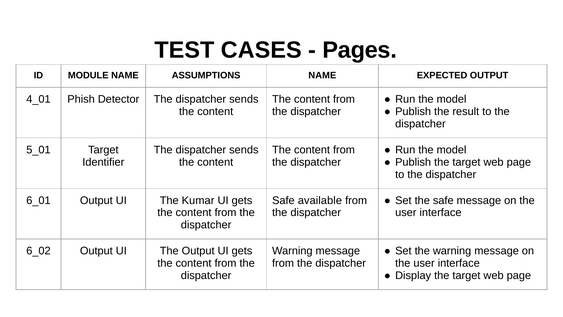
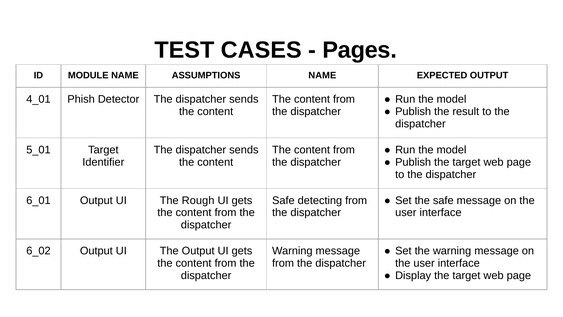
Kumar: Kumar -> Rough
available: available -> detecting
